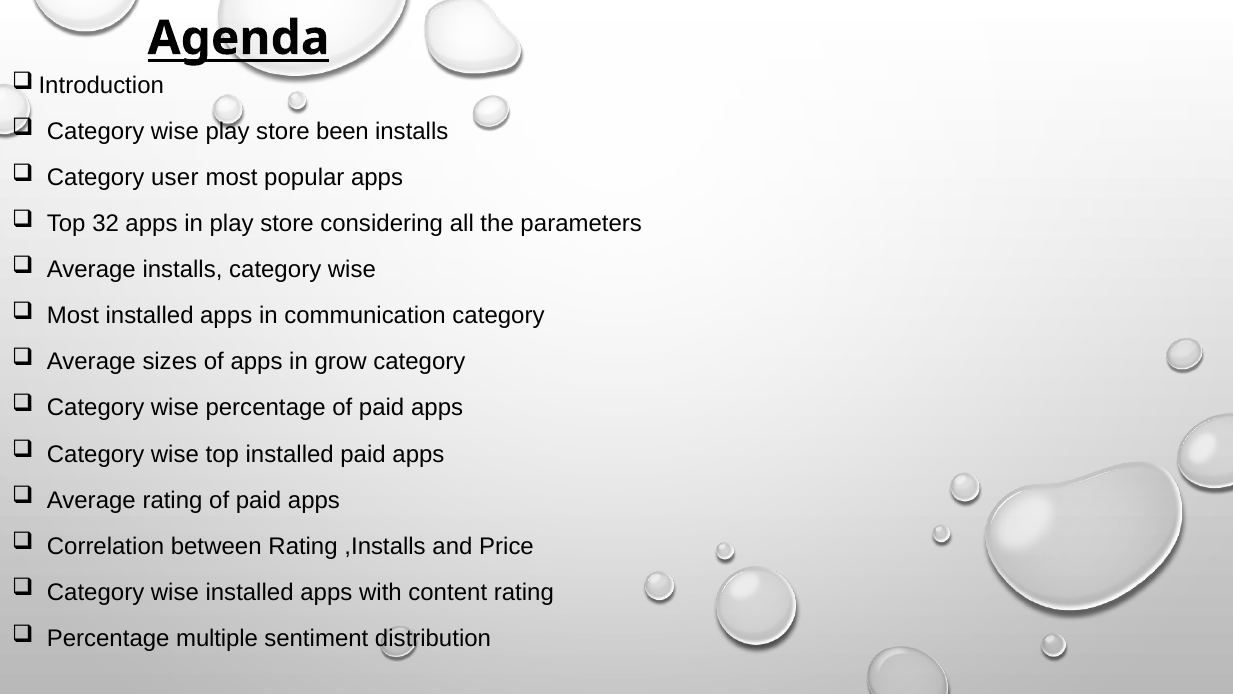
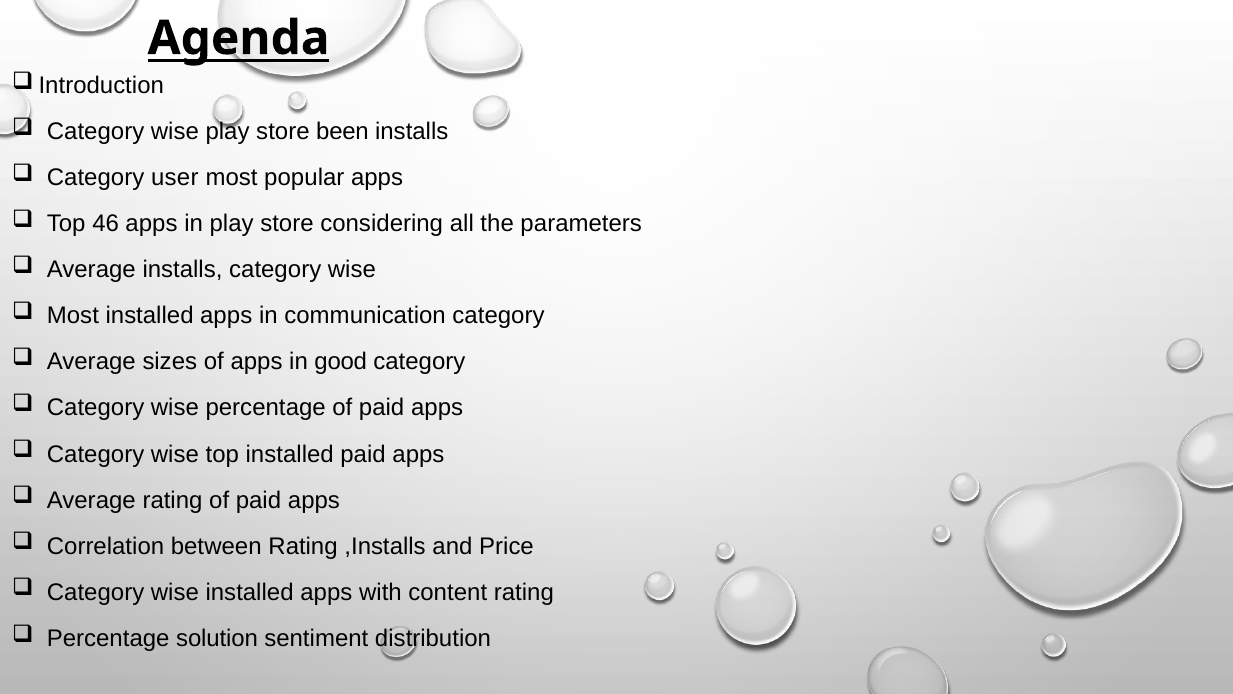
32: 32 -> 46
grow: grow -> good
multiple: multiple -> solution
